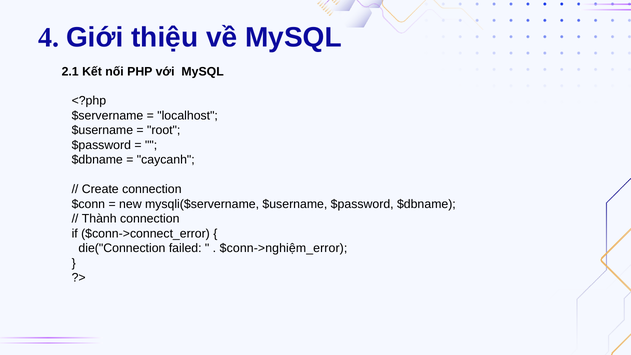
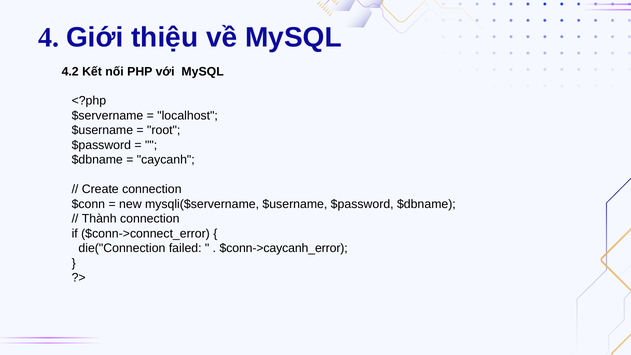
2.1: 2.1 -> 4.2
$conn->nghiệm_error: $conn->nghiệm_error -> $conn->caycanh_error
